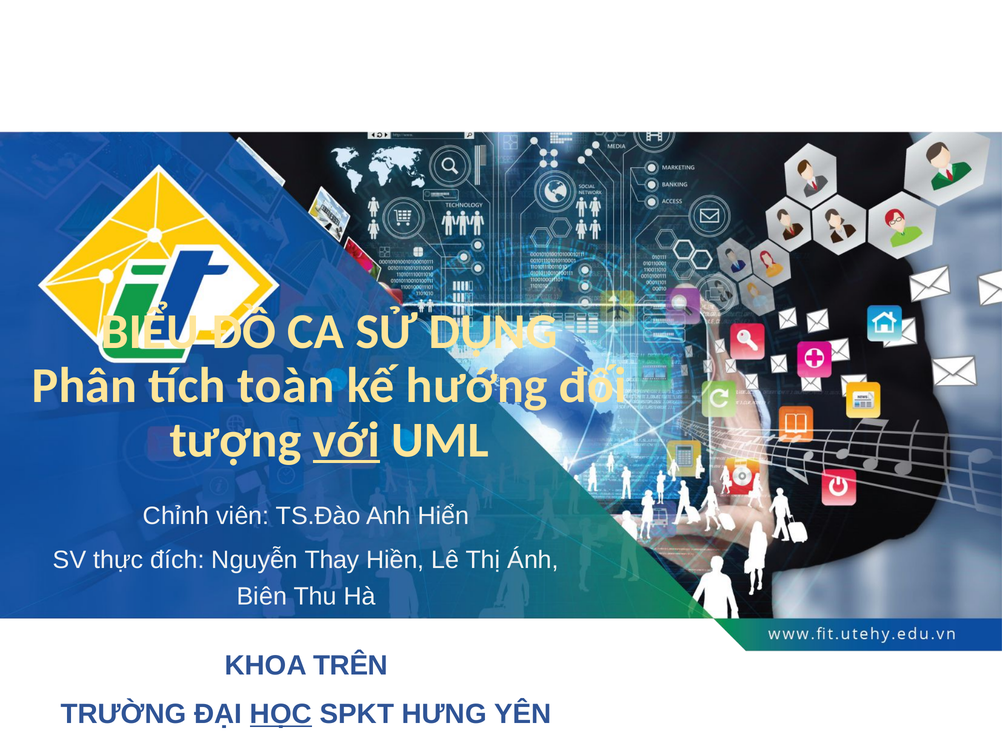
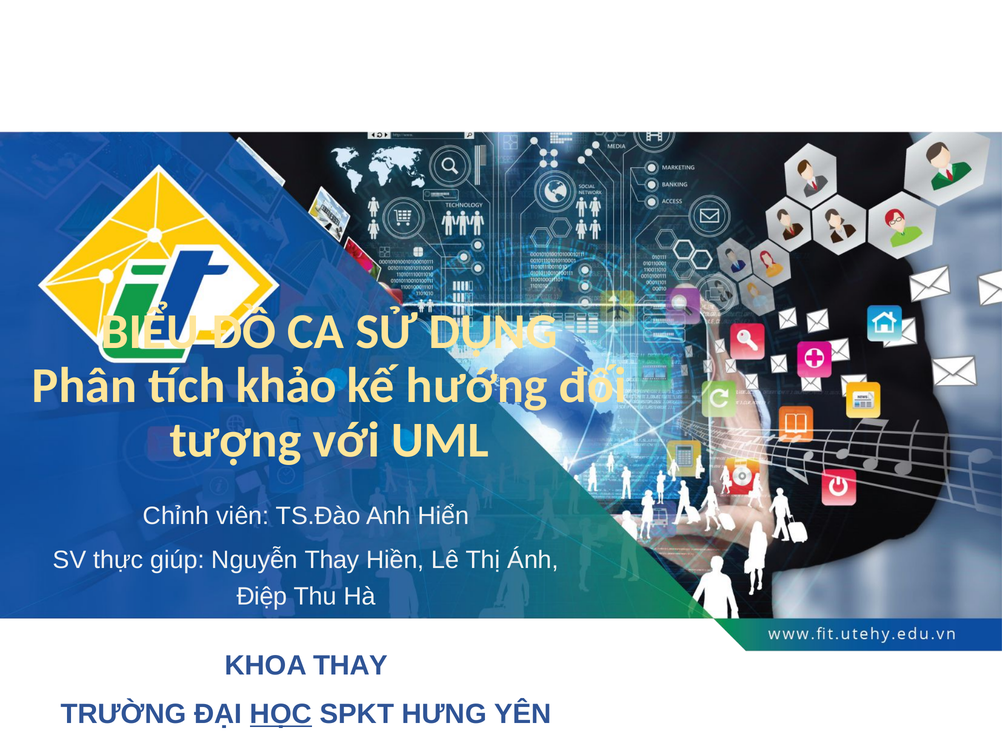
toàn: toàn -> khảo
với underline: present -> none
đích: đích -> giúp
Biên: Biên -> Điệp
KHOA TRÊN: TRÊN -> THAY
